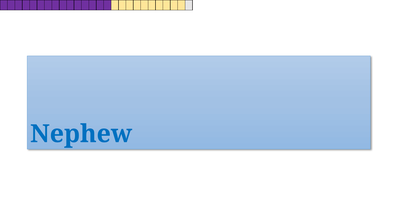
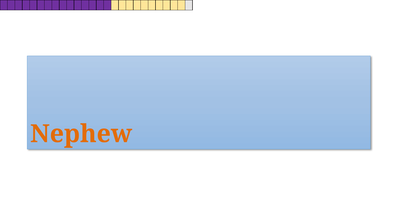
Nephew colour: blue -> orange
